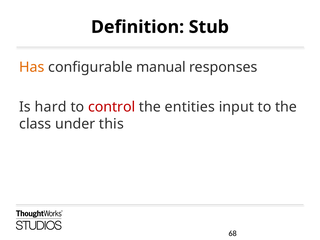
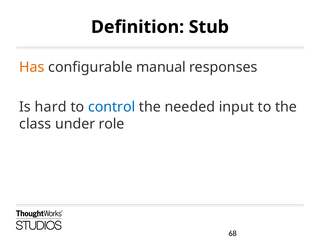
control colour: red -> blue
entities: entities -> needed
this: this -> role
